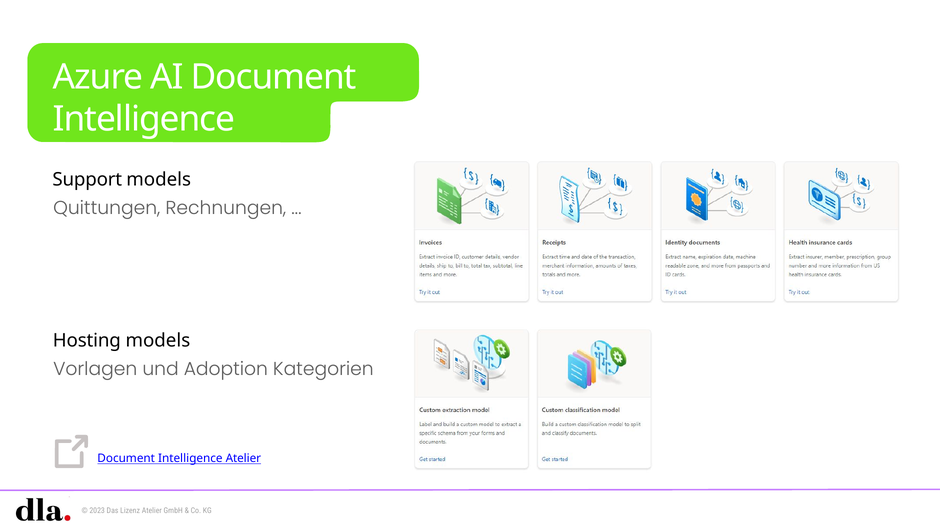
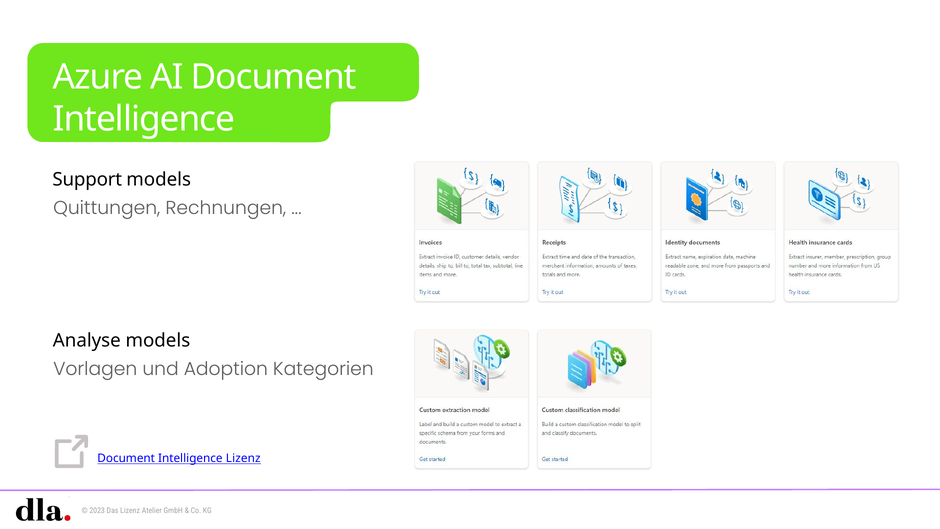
Hosting: Hosting -> Analyse
Intelligence Atelier: Atelier -> Lizenz
